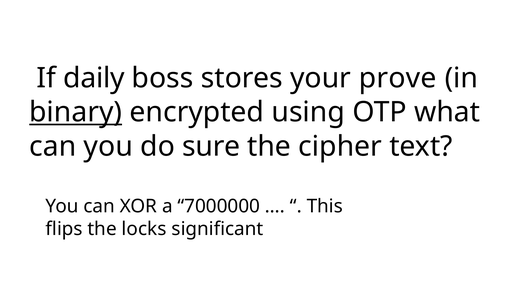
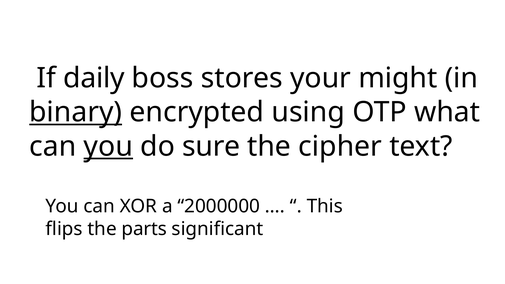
prove: prove -> might
you at (108, 146) underline: none -> present
7000000: 7000000 -> 2000000
locks: locks -> parts
